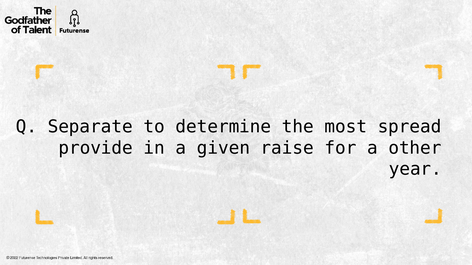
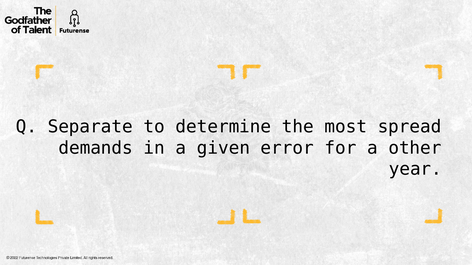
provide: provide -> demands
raise: raise -> error
